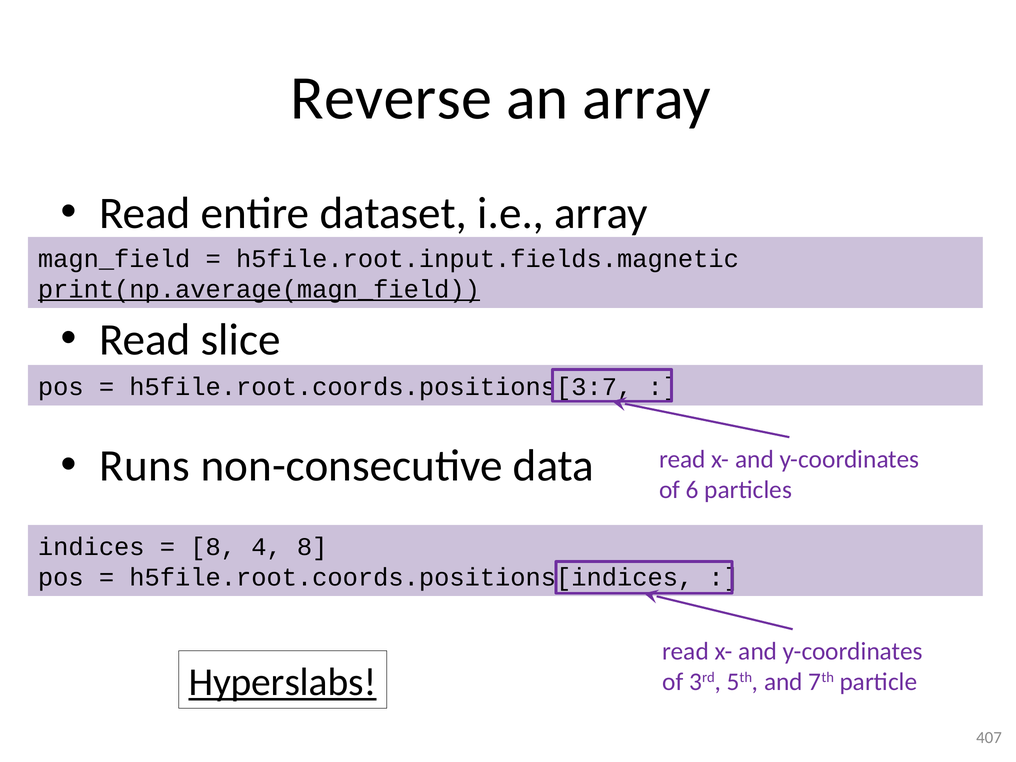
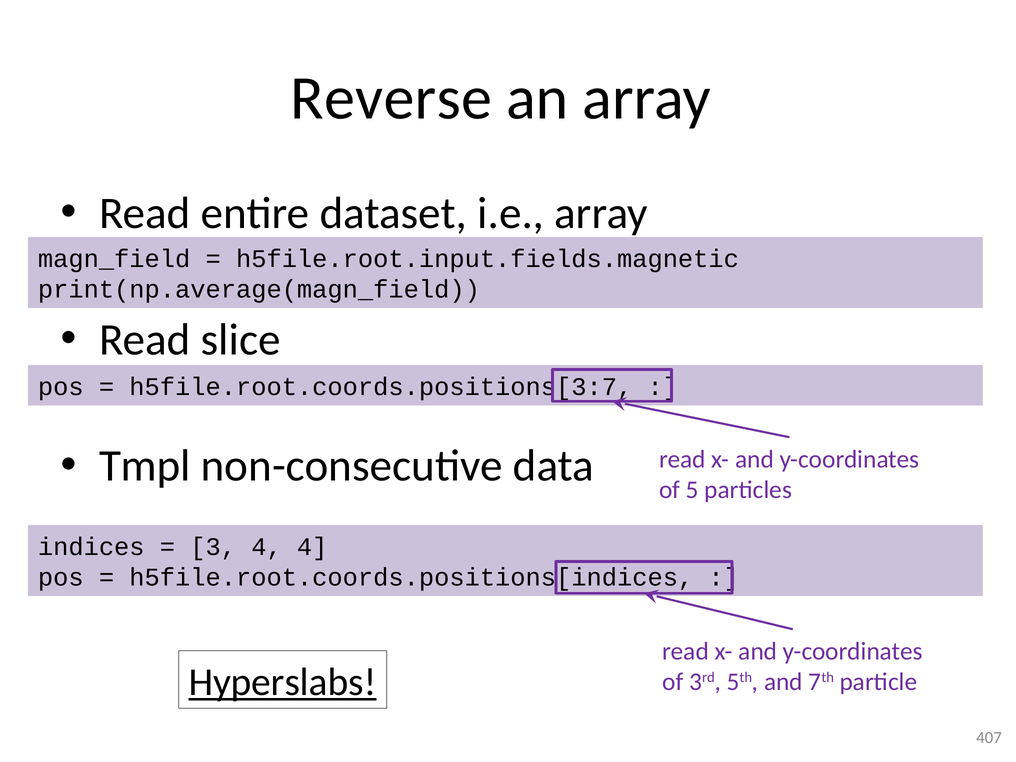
print(np.average(magn_field underline: present -> none
Runs: Runs -> Tmpl
6: 6 -> 5
8 at (213, 547): 8 -> 3
4 8: 8 -> 4
